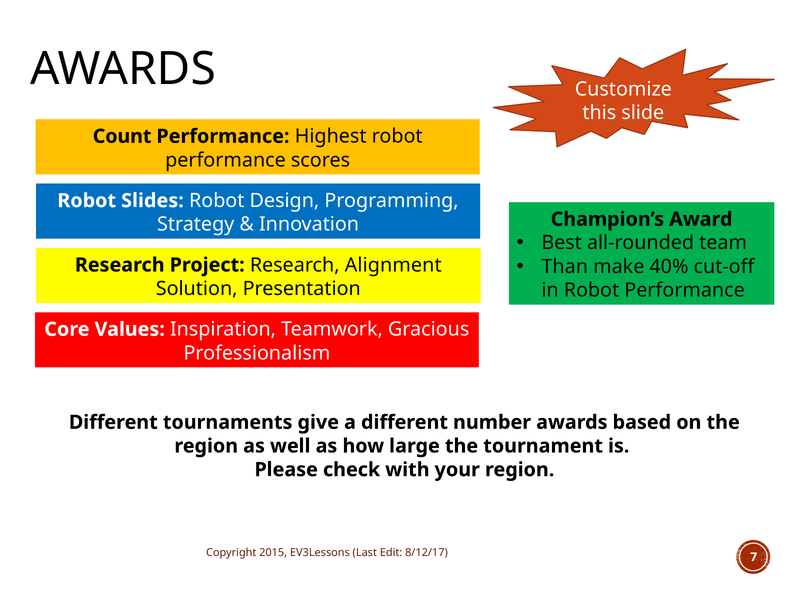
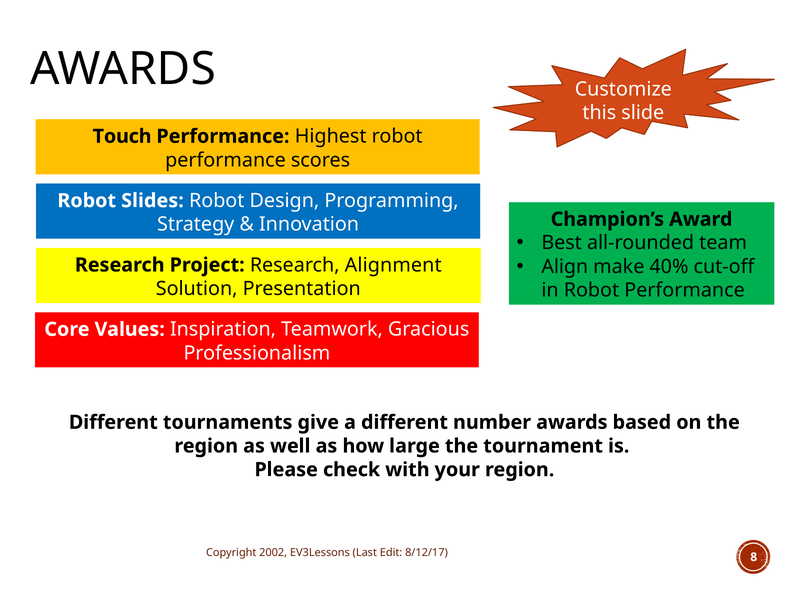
Count: Count -> Touch
Than: Than -> Align
2015: 2015 -> 2002
7: 7 -> 8
